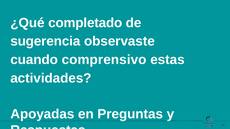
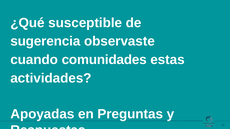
completado: completado -> susceptible
comprensivo: comprensivo -> comunidades
